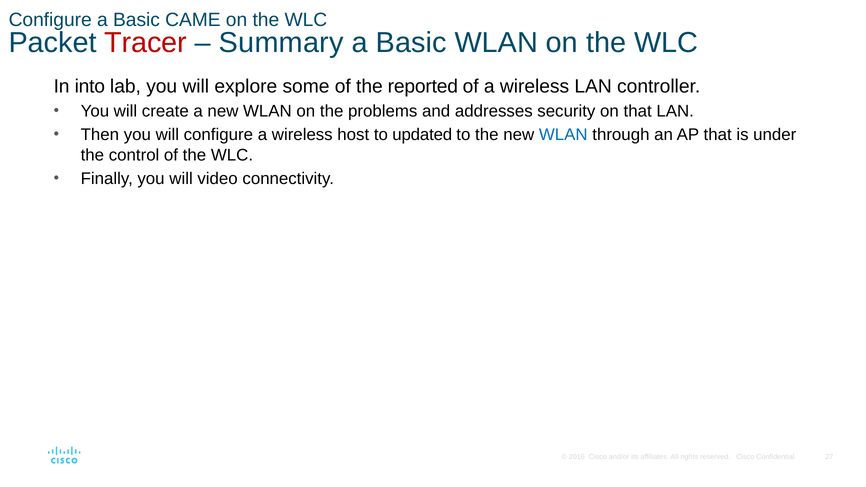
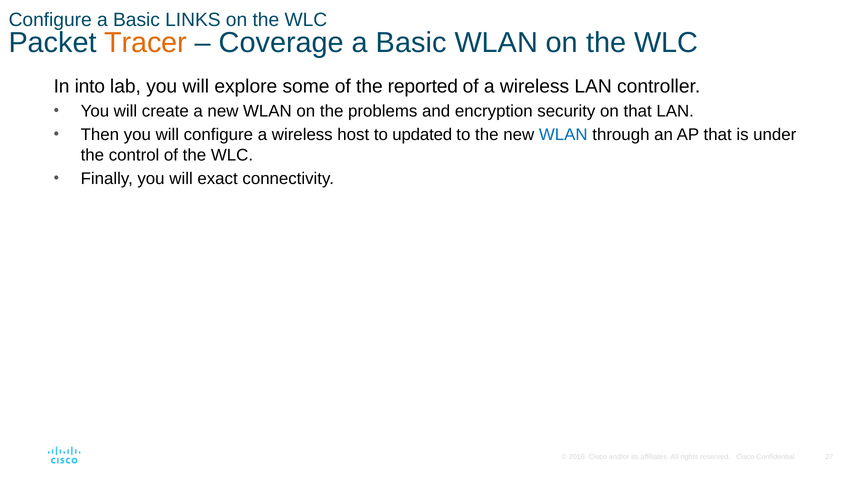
CAME: CAME -> LINKS
Tracer colour: red -> orange
Summary: Summary -> Coverage
addresses: addresses -> encryption
video: video -> exact
